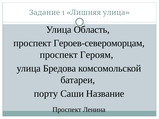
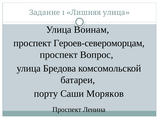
Область: Область -> Воинам
Героям: Героям -> Вопрос
Название: Название -> Моряков
